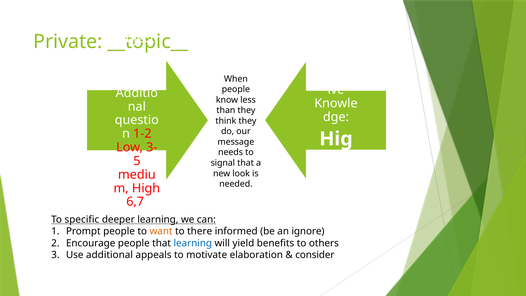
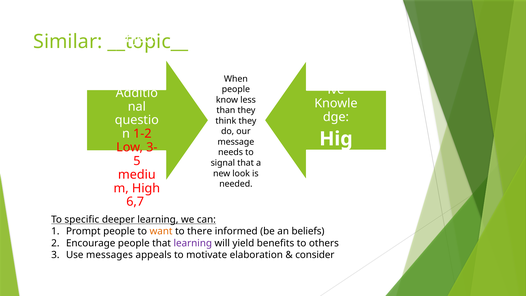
Private: Private -> Similar
ignore: ignore -> beliefs
learning at (193, 243) colour: blue -> purple
additional: additional -> messages
